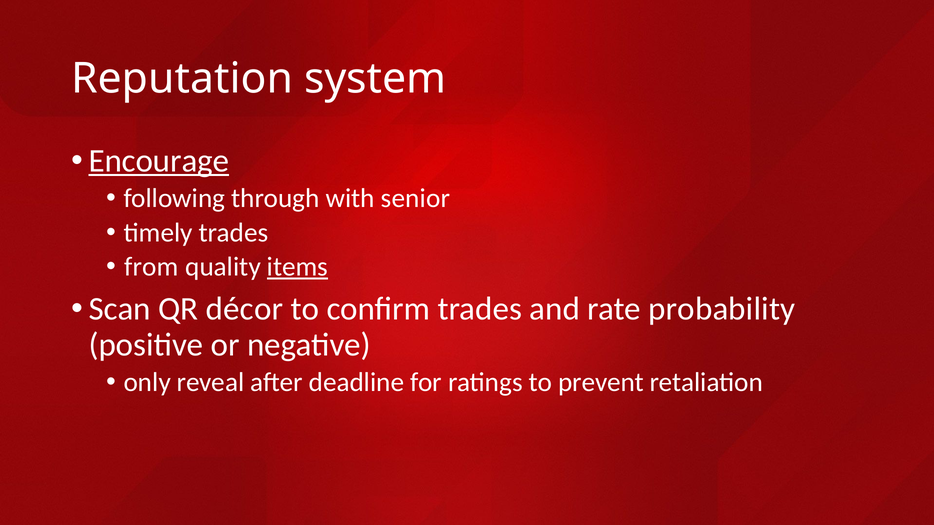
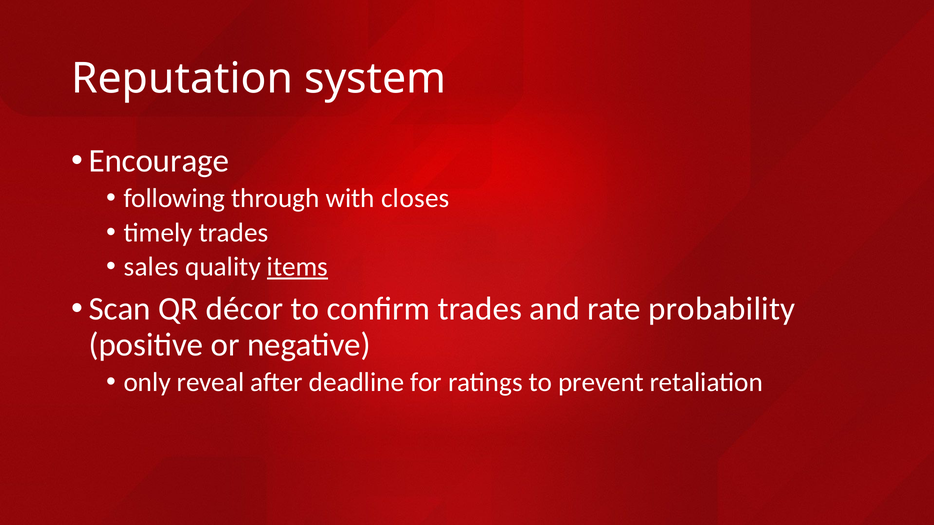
Encourage underline: present -> none
senior: senior -> closes
from: from -> sales
